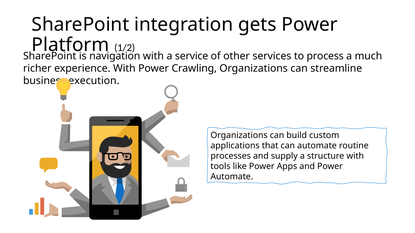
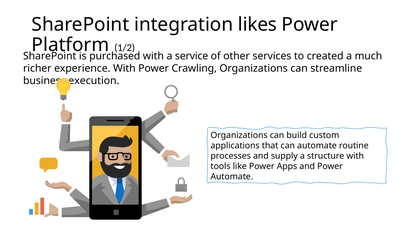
gets: gets -> likes
navigation: navigation -> purchased
process: process -> created
